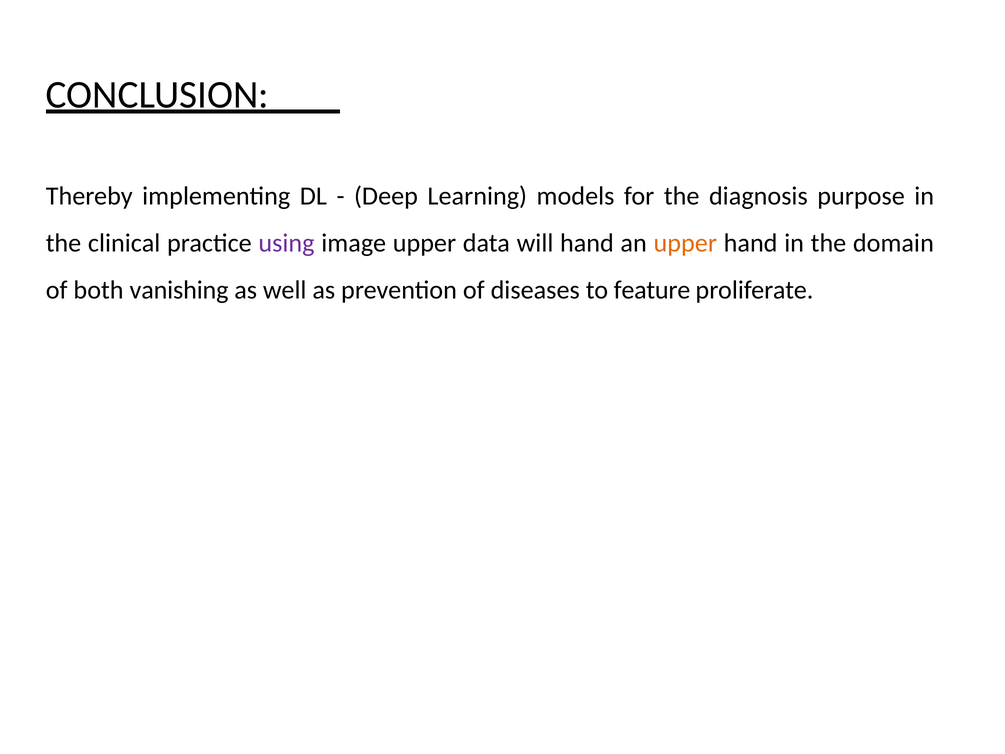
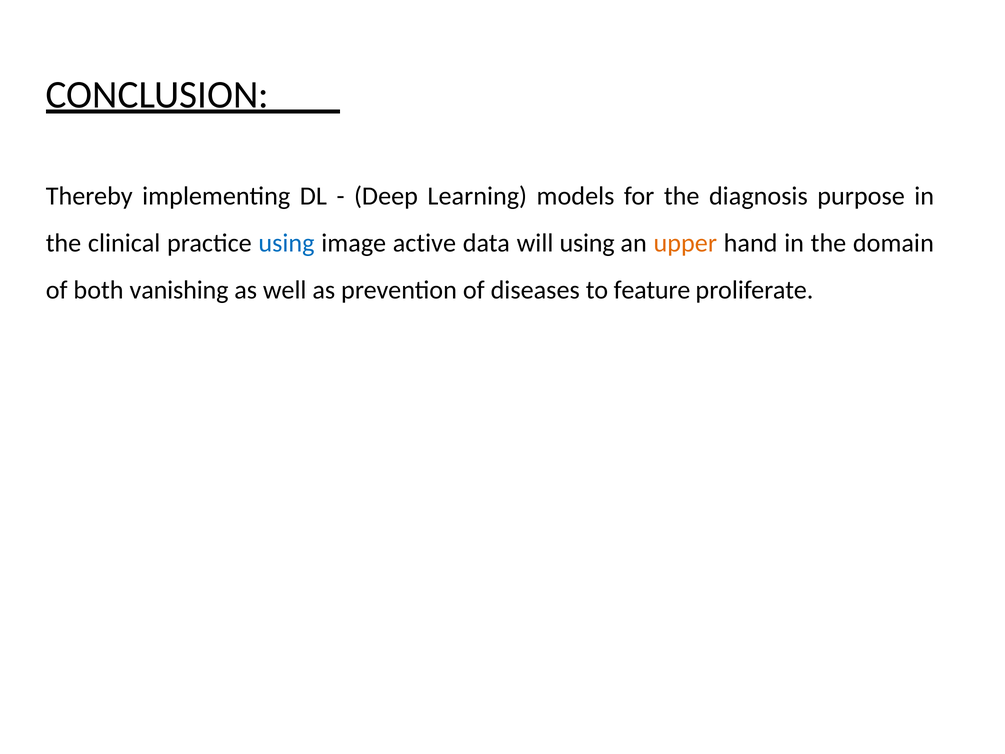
using at (287, 243) colour: purple -> blue
image upper: upper -> active
will hand: hand -> using
